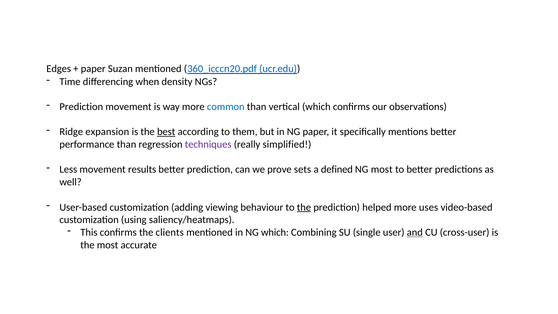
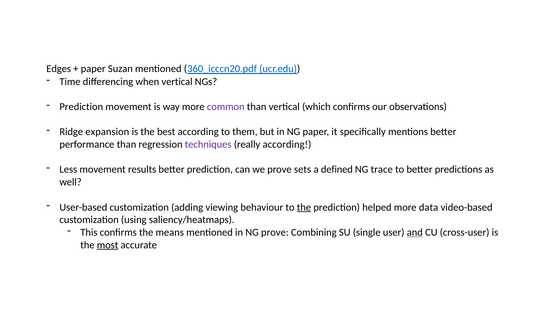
when density: density -> vertical
common colour: blue -> purple
best underline: present -> none
really simplified: simplified -> according
NG most: most -> trace
uses: uses -> data
clients: clients -> means
NG which: which -> prove
most at (108, 245) underline: none -> present
